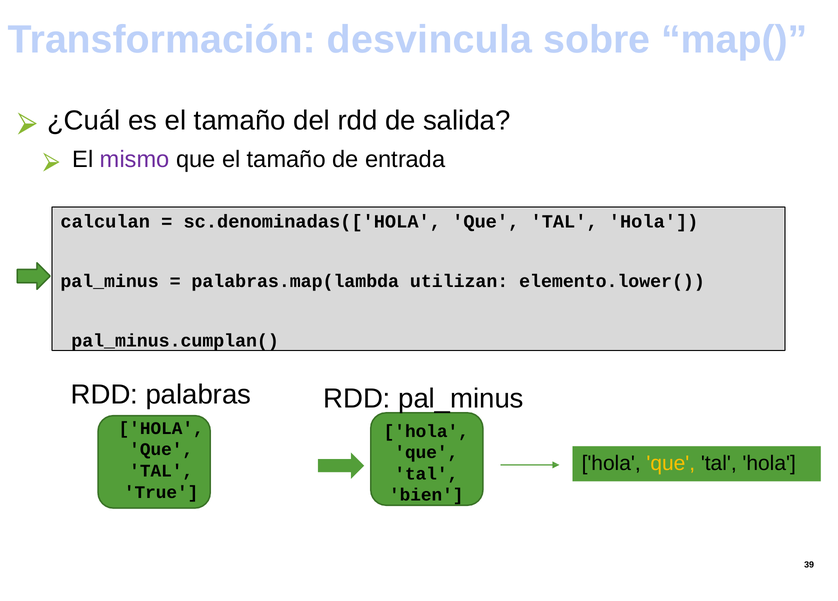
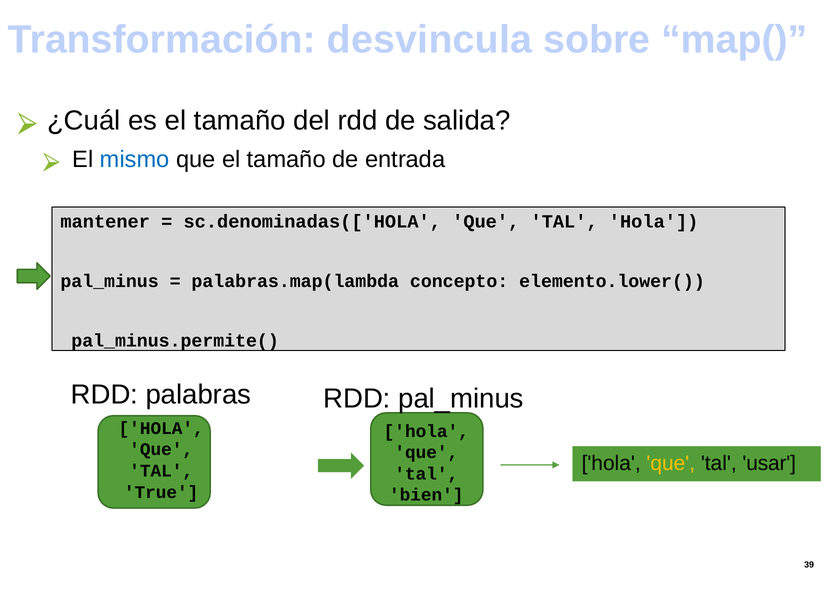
mismo colour: purple -> blue
calculan: calculan -> mantener
utilizan: utilizan -> concepto
pal_minus.cumplan(: pal_minus.cumplan( -> pal_minus.permite(
hola at (769, 463): hola -> usar
